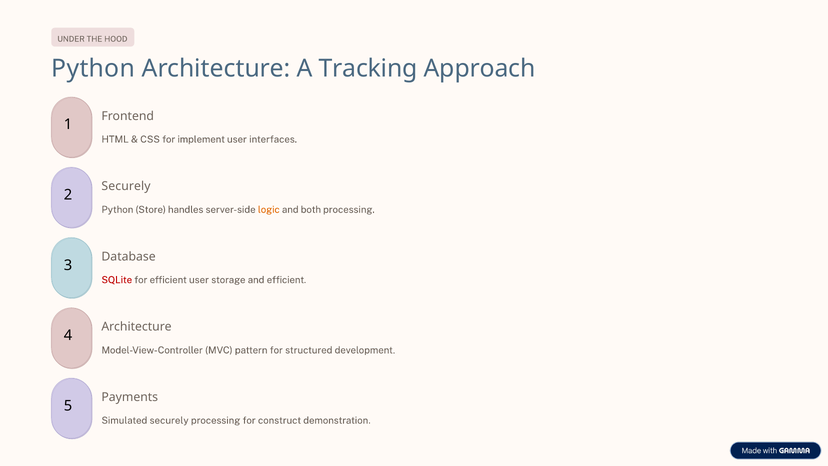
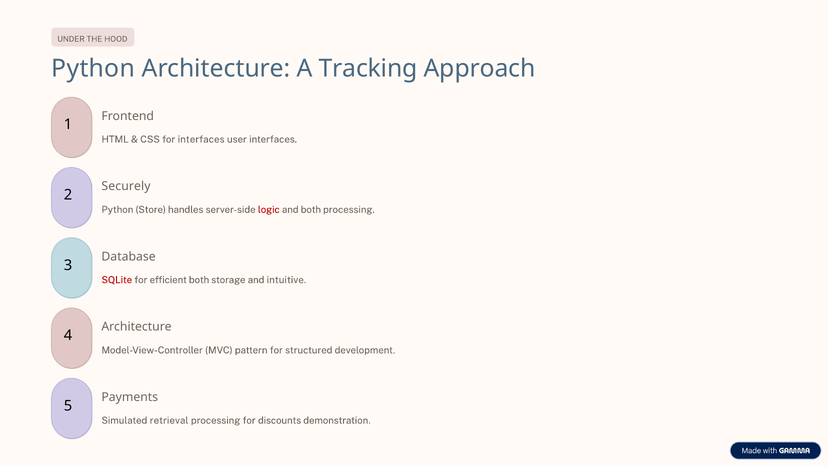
for implement: implement -> interfaces
logic colour: orange -> red
efficient user: user -> both
and efficient: efficient -> intuitive
Simulated securely: securely -> retrieval
construct: construct -> discounts
